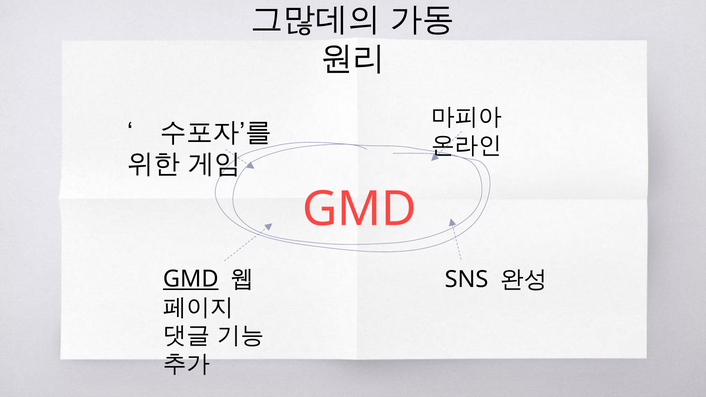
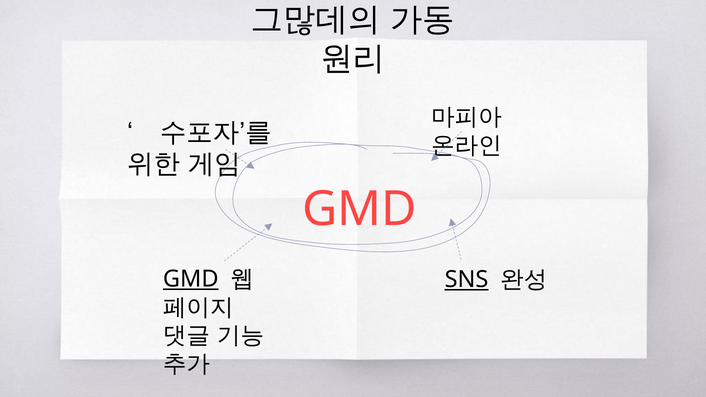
SNS underline: none -> present
